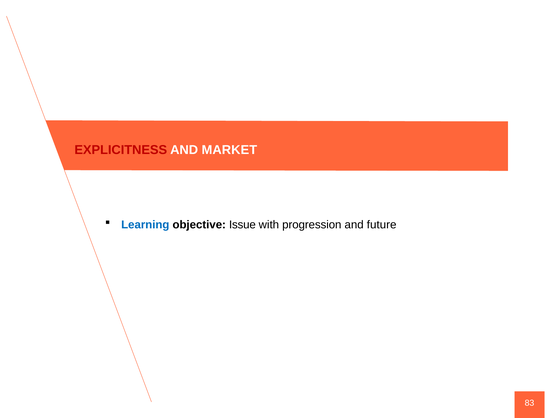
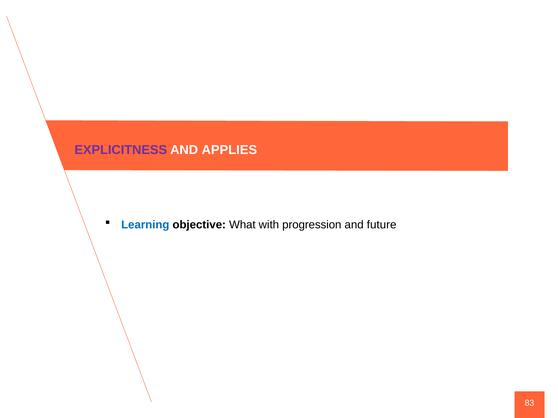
EXPLICITNESS colour: red -> purple
MARKET: MARKET -> APPLIES
Issue: Issue -> What
